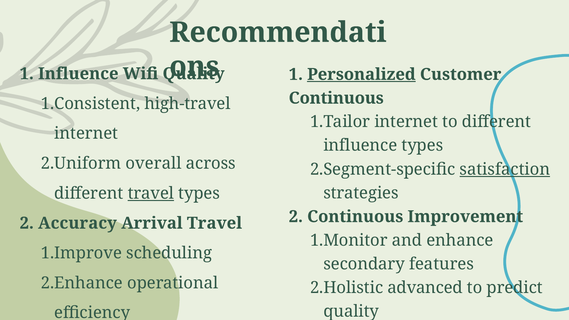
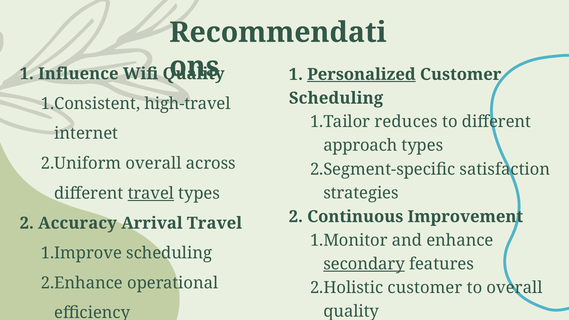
Continuous at (336, 98): Continuous -> Scheduling
internet at (406, 122): internet -> reduces
influence at (360, 146): influence -> approach
satisfaction underline: present -> none
secondary underline: none -> present
advanced at (425, 288): advanced -> customer
to predict: predict -> overall
